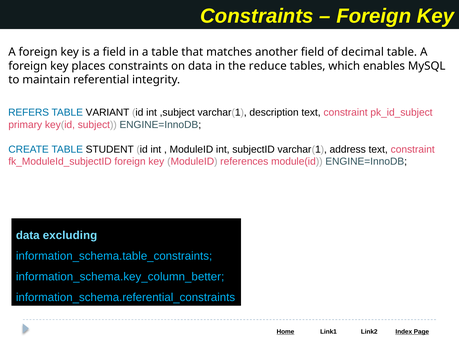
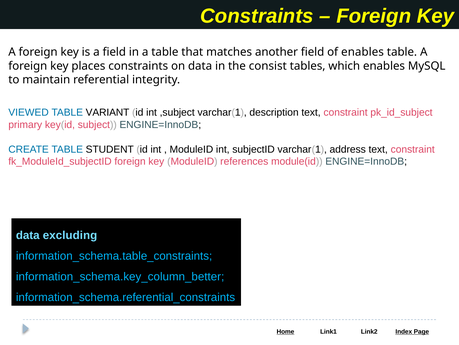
of decimal: decimal -> enables
reduce: reduce -> consist
REFERS: REFERS -> VIEWED
